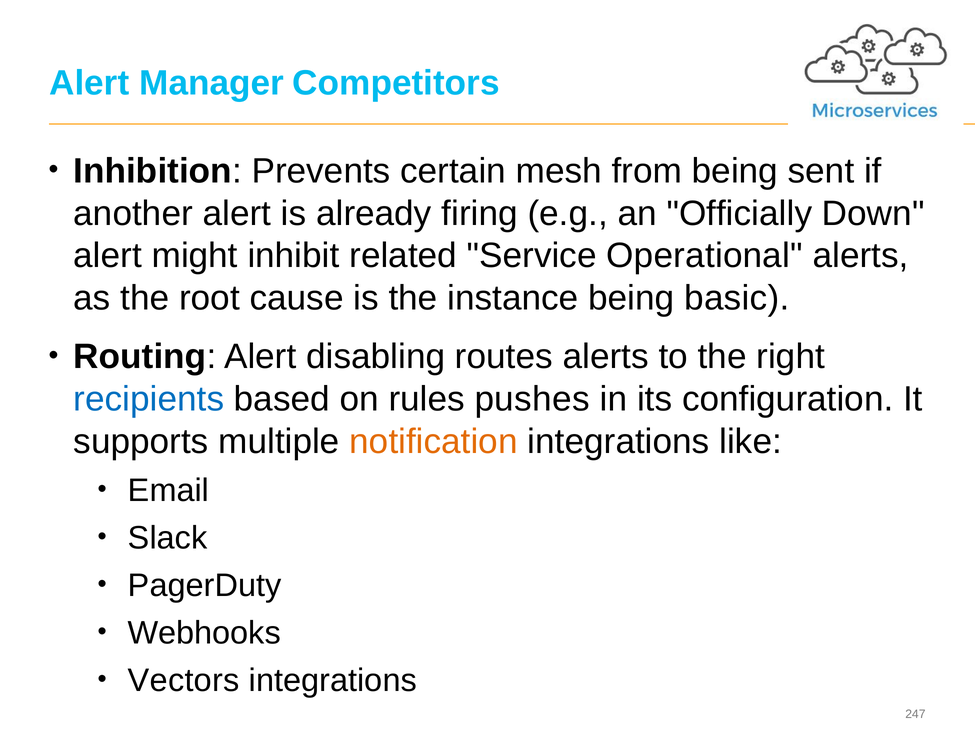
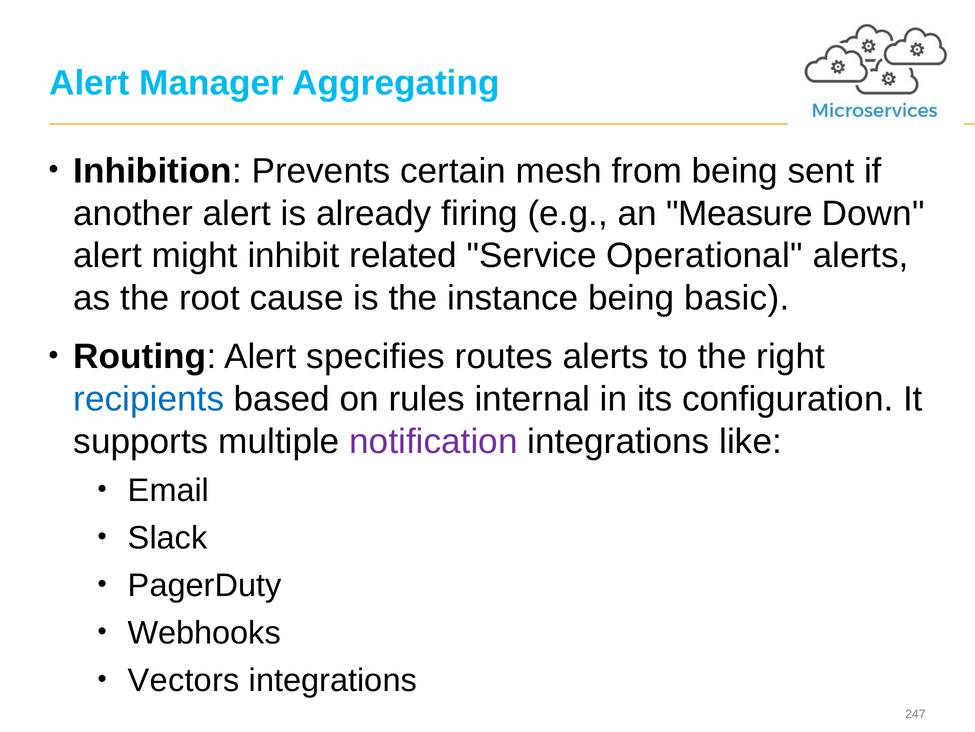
Competitors: Competitors -> Aggregating
Officially: Officially -> Measure
disabling: disabling -> specifies
pushes: pushes -> internal
notification colour: orange -> purple
